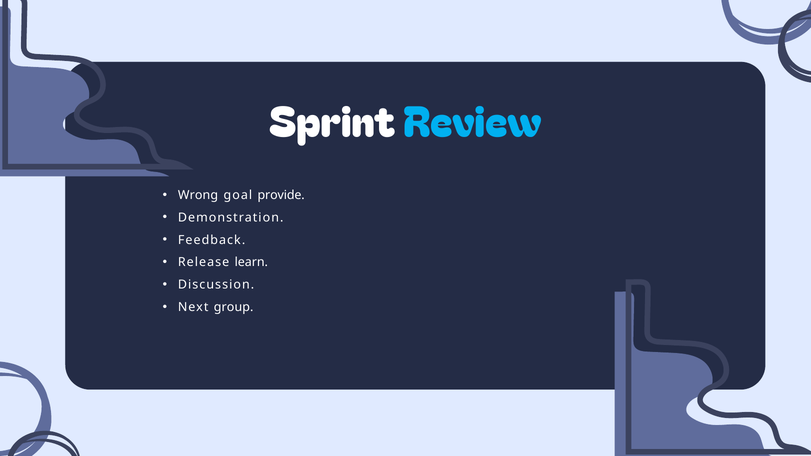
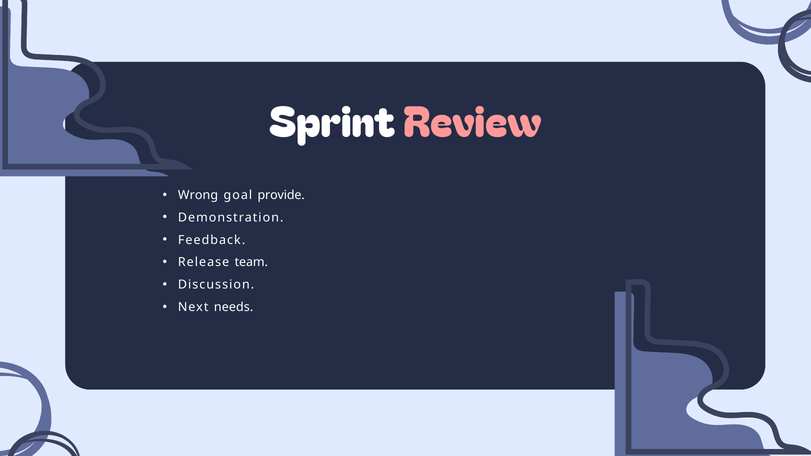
Review colour: light blue -> pink
learn: learn -> team
group: group -> needs
